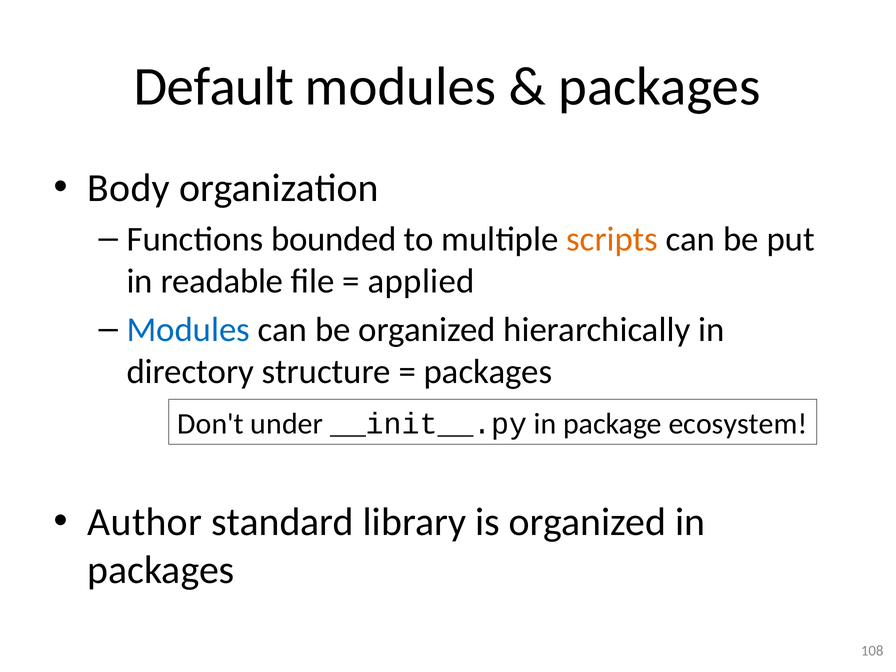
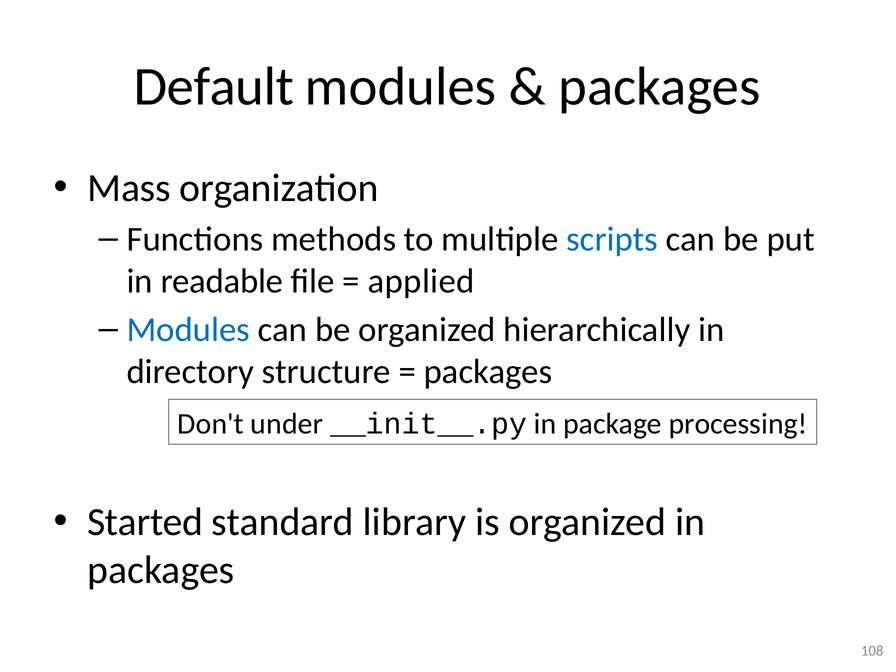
Body: Body -> Mass
bounded: bounded -> methods
scripts colour: orange -> blue
ecosystem: ecosystem -> processing
Author: Author -> Started
